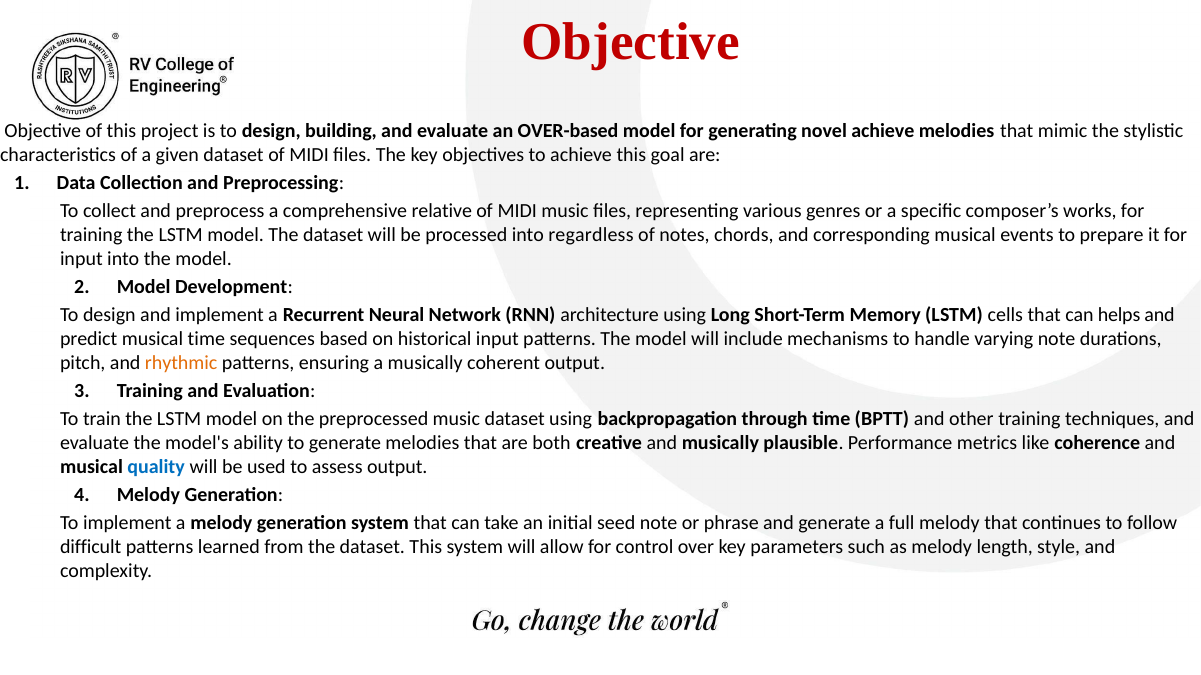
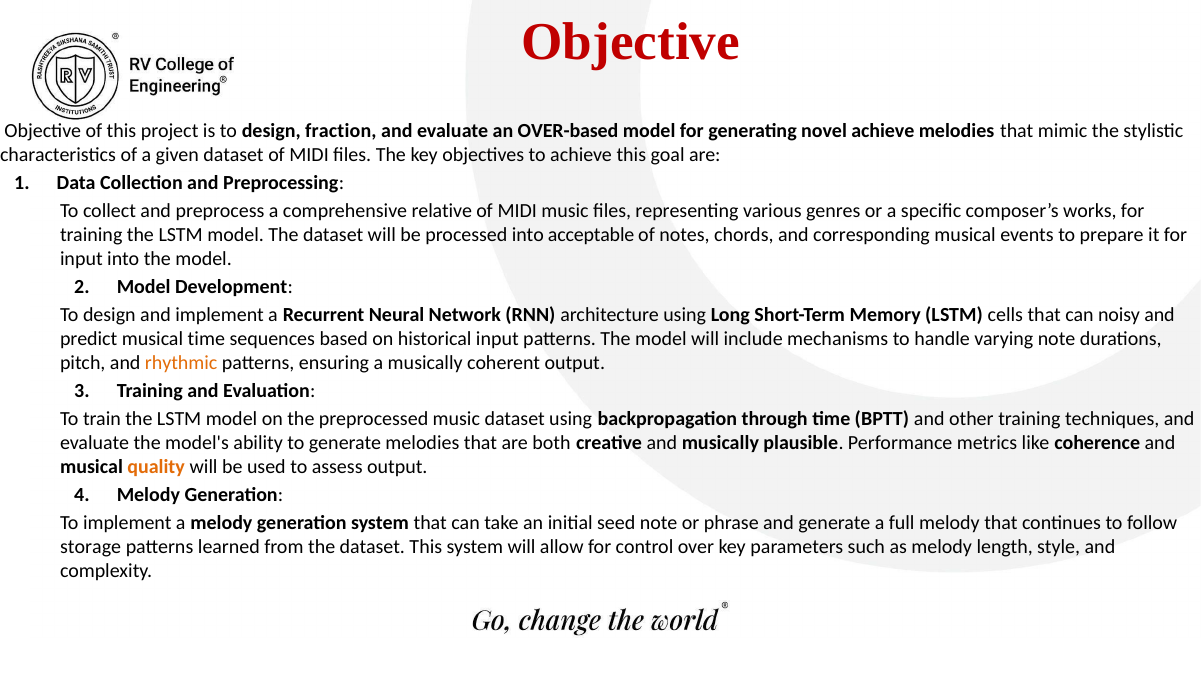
building: building -> fraction
regardless: regardless -> acceptable
helps: helps -> noisy
quality colour: blue -> orange
difficult: difficult -> storage
